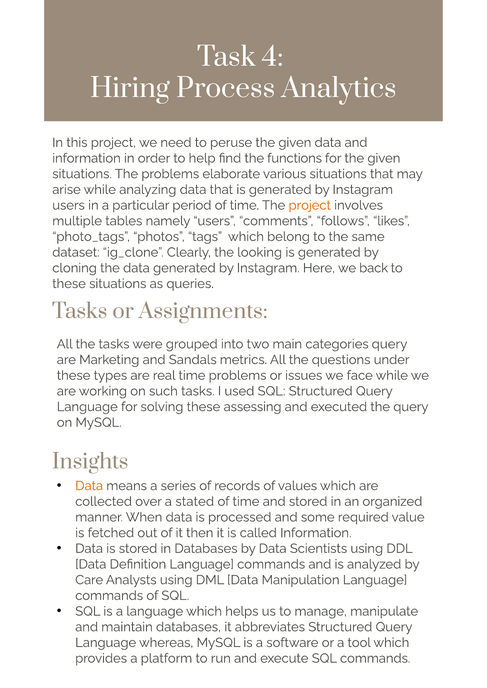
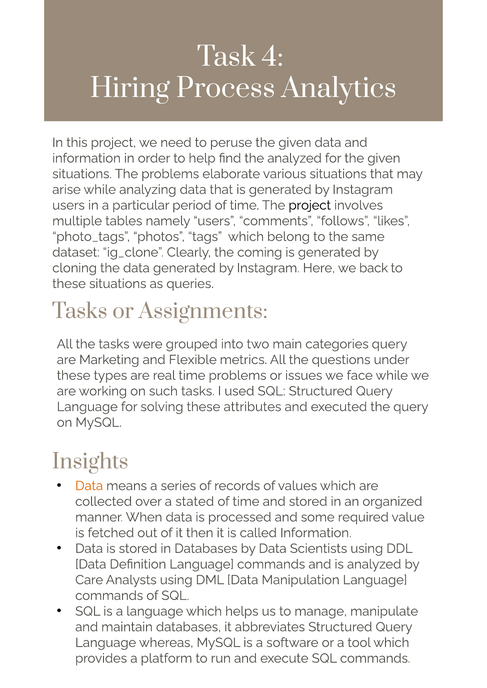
the functions: functions -> analyzed
project at (310, 205) colour: orange -> black
looking: looking -> coming
Sandals: Sandals -> Flexible
assessing: assessing -> attributes
